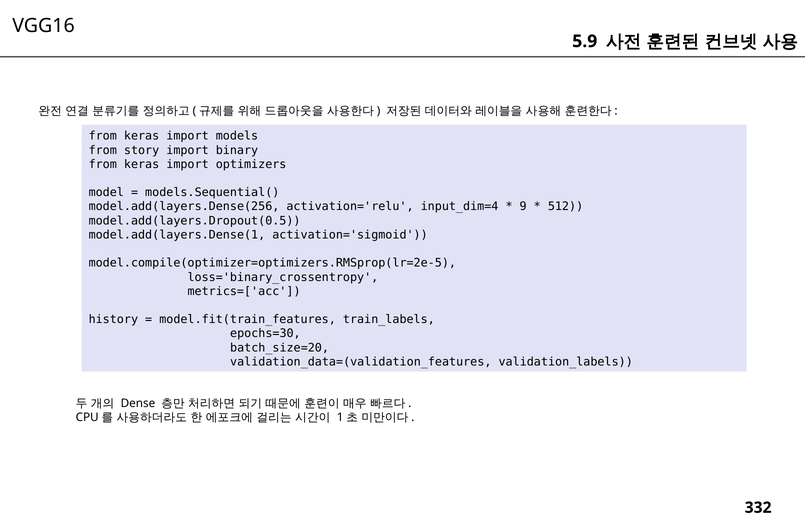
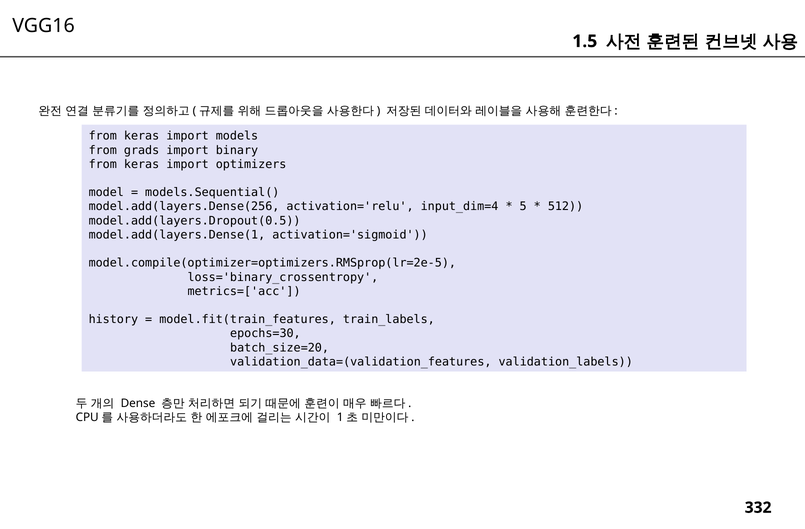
5.9: 5.9 -> 1.5
story: story -> grads
9: 9 -> 5
